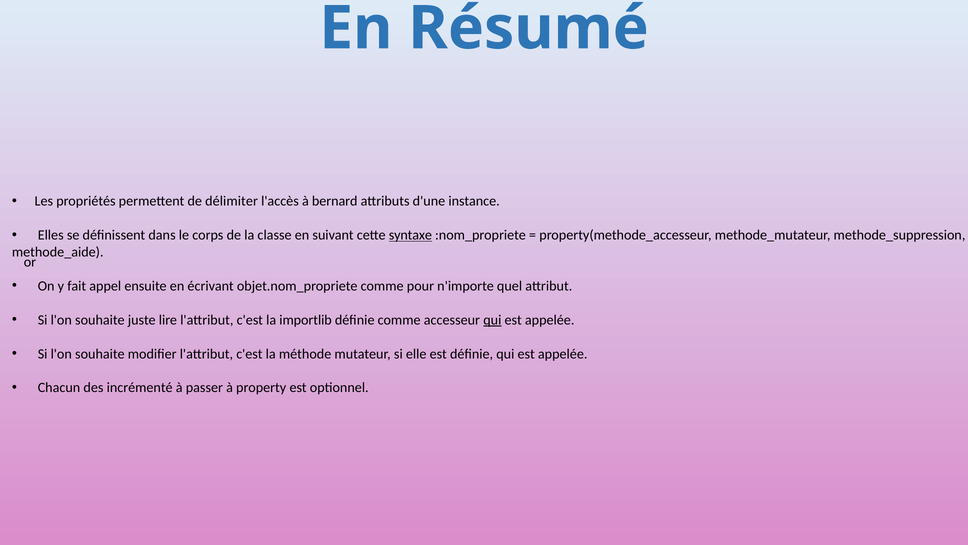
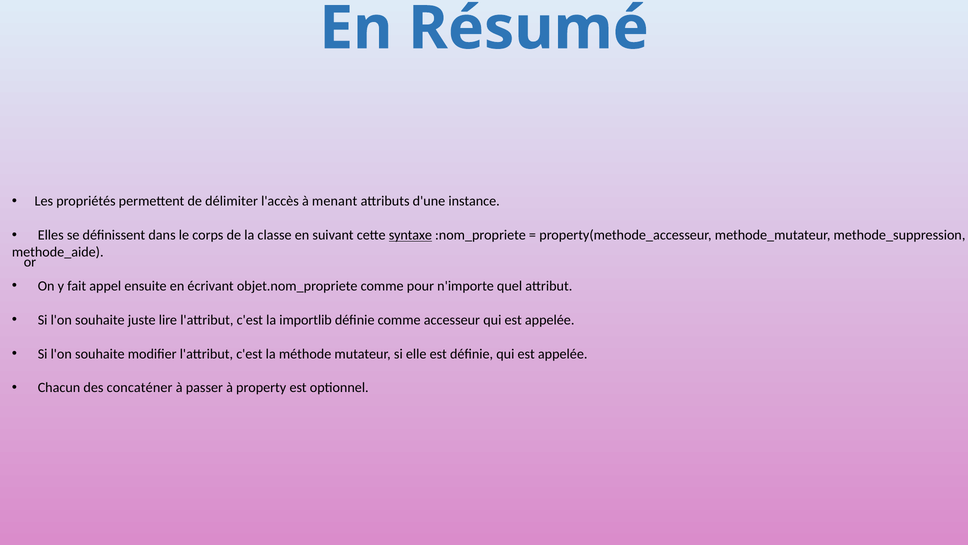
bernard: bernard -> menant
qui at (492, 320) underline: present -> none
incrémenté: incrémenté -> concaténer
